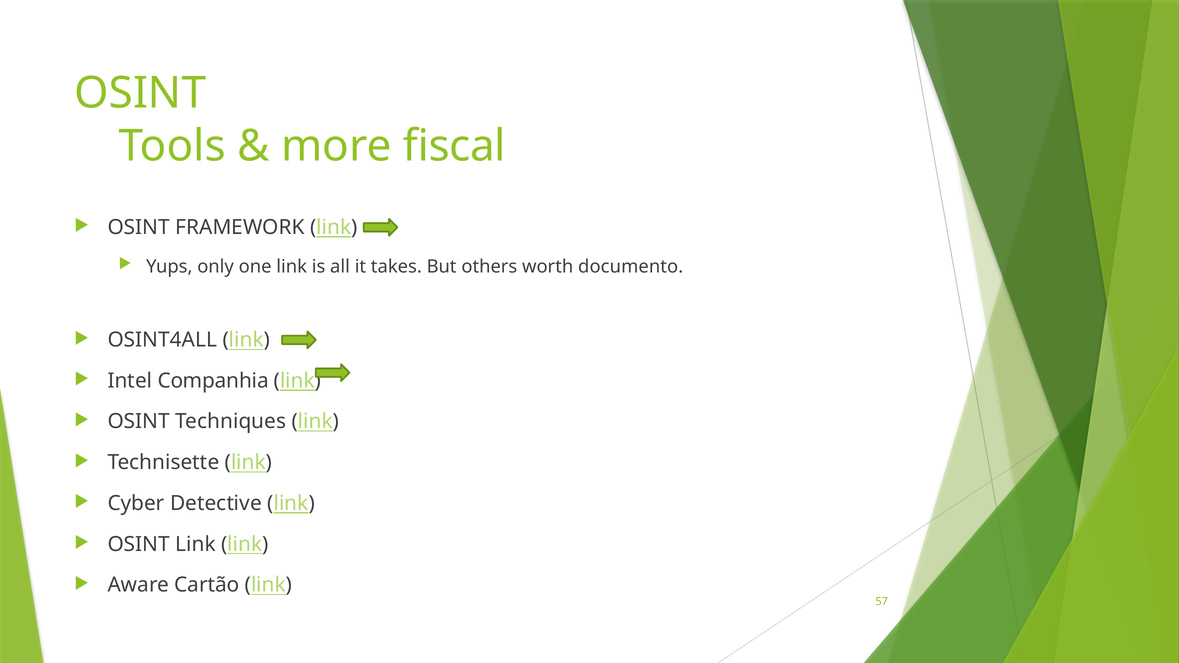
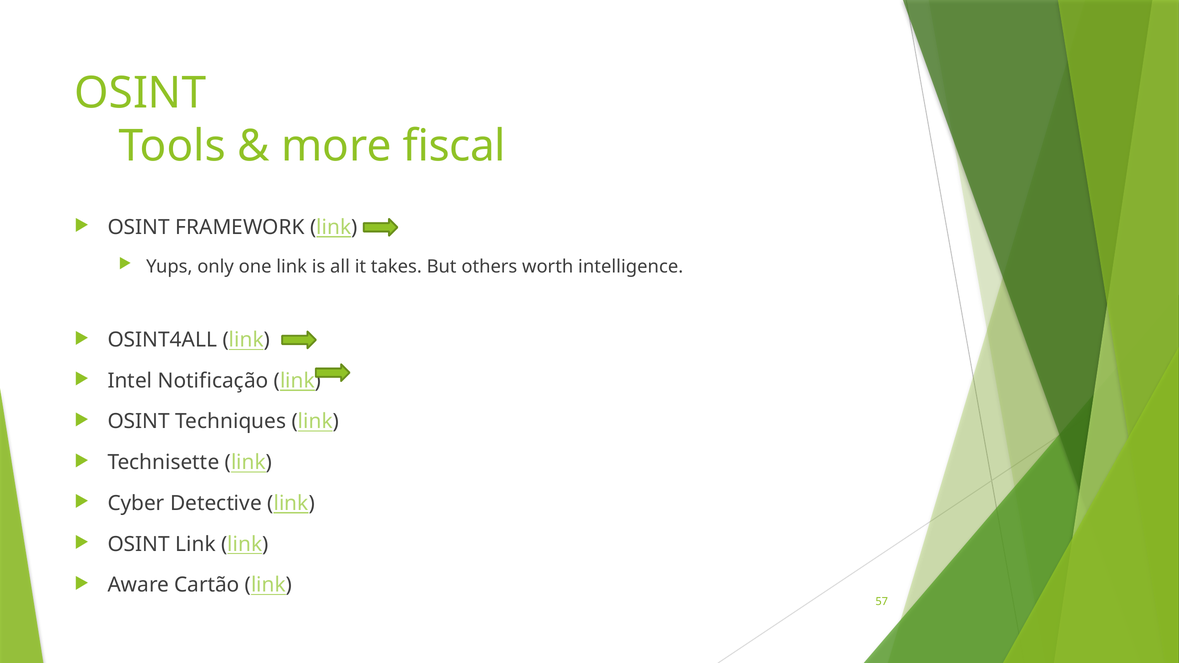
documento: documento -> intelligence
Companhia: Companhia -> Notificação
